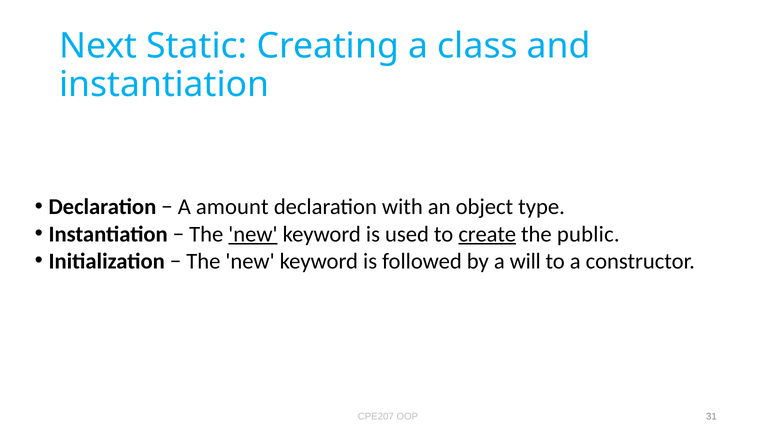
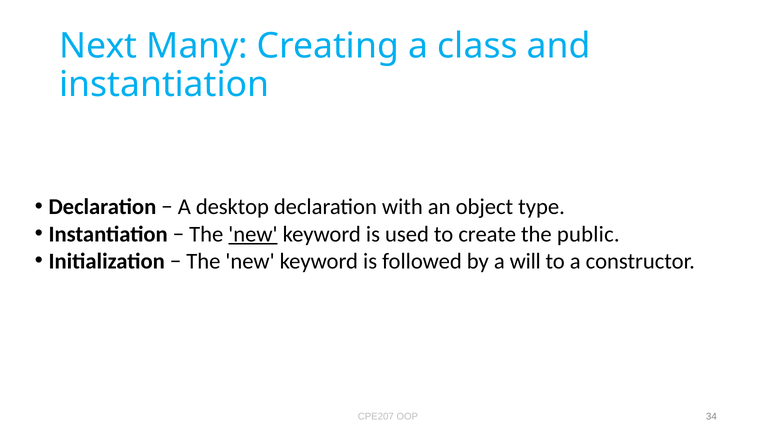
Static: Static -> Many
amount: amount -> desktop
create underline: present -> none
31: 31 -> 34
